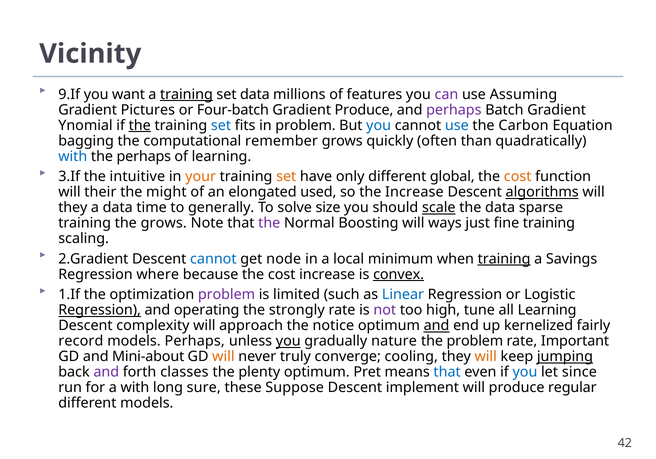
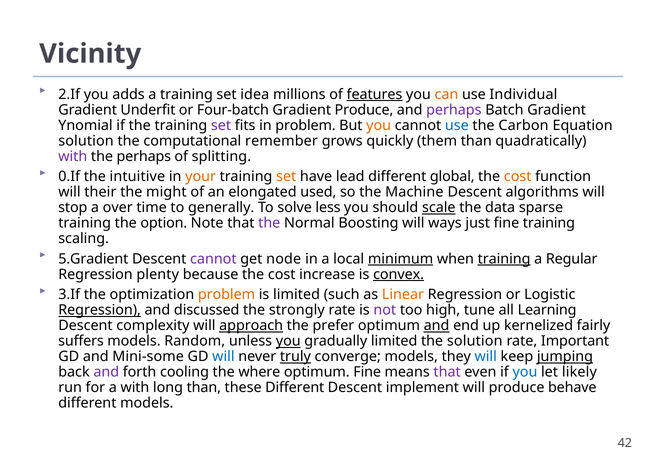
9.If: 9.If -> 2.If
want: want -> adds
training at (186, 94) underline: present -> none
set data: data -> idea
features underline: none -> present
can colour: purple -> orange
Assuming: Assuming -> Individual
Pictures: Pictures -> Underfit
the at (140, 125) underline: present -> none
set at (221, 125) colour: blue -> purple
you at (379, 125) colour: blue -> orange
bagging at (86, 141): bagging -> solution
often: often -> them
with at (73, 156) colour: blue -> purple
of learning: learning -> splitting
3.If: 3.If -> 0.If
only: only -> lead
the Increase: Increase -> Machine
algorithms underline: present -> none
they at (73, 208): they -> stop
a data: data -> over
size: size -> less
the grows: grows -> option
2.Gradient: 2.Gradient -> 5.Gradient
cannot at (213, 259) colour: blue -> purple
minimum underline: none -> present
Savings: Savings -> Regular
where: where -> plenty
1.If: 1.If -> 3.If
problem at (227, 295) colour: purple -> orange
Linear colour: blue -> orange
operating: operating -> discussed
approach underline: none -> present
notice: notice -> prefer
record: record -> suffers
models Perhaps: Perhaps -> Random
gradually nature: nature -> limited
the problem: problem -> solution
Mini-about: Mini-about -> Mini-some
will at (223, 357) colour: orange -> blue
truly underline: none -> present
converge cooling: cooling -> models
will at (486, 357) colour: orange -> blue
classes: classes -> cooling
plenty: plenty -> where
optimum Pret: Pret -> Fine
that at (447, 372) colour: blue -> purple
since: since -> likely
long sure: sure -> than
these Suppose: Suppose -> Different
regular: regular -> behave
